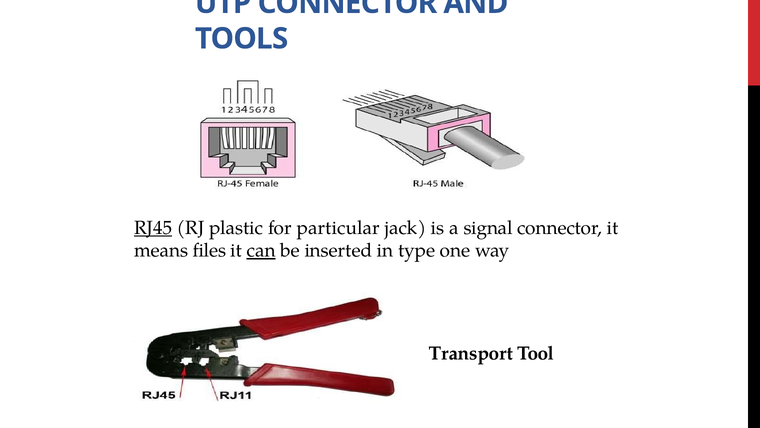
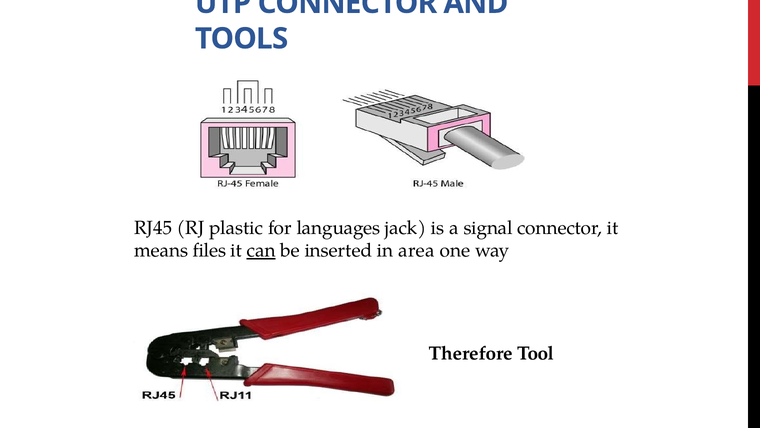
RJ45 underline: present -> none
particular: particular -> languages
type: type -> area
Transport: Transport -> Therefore
